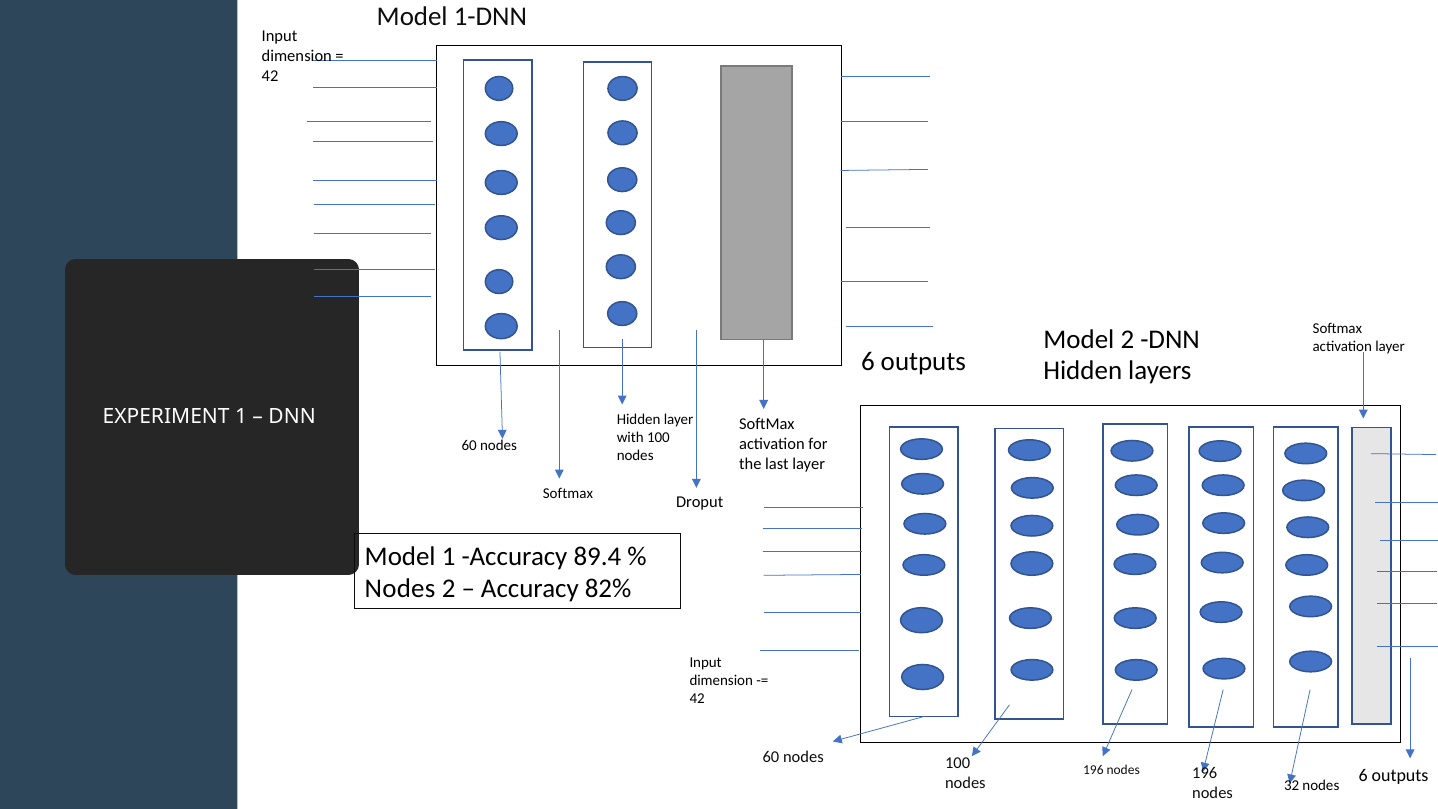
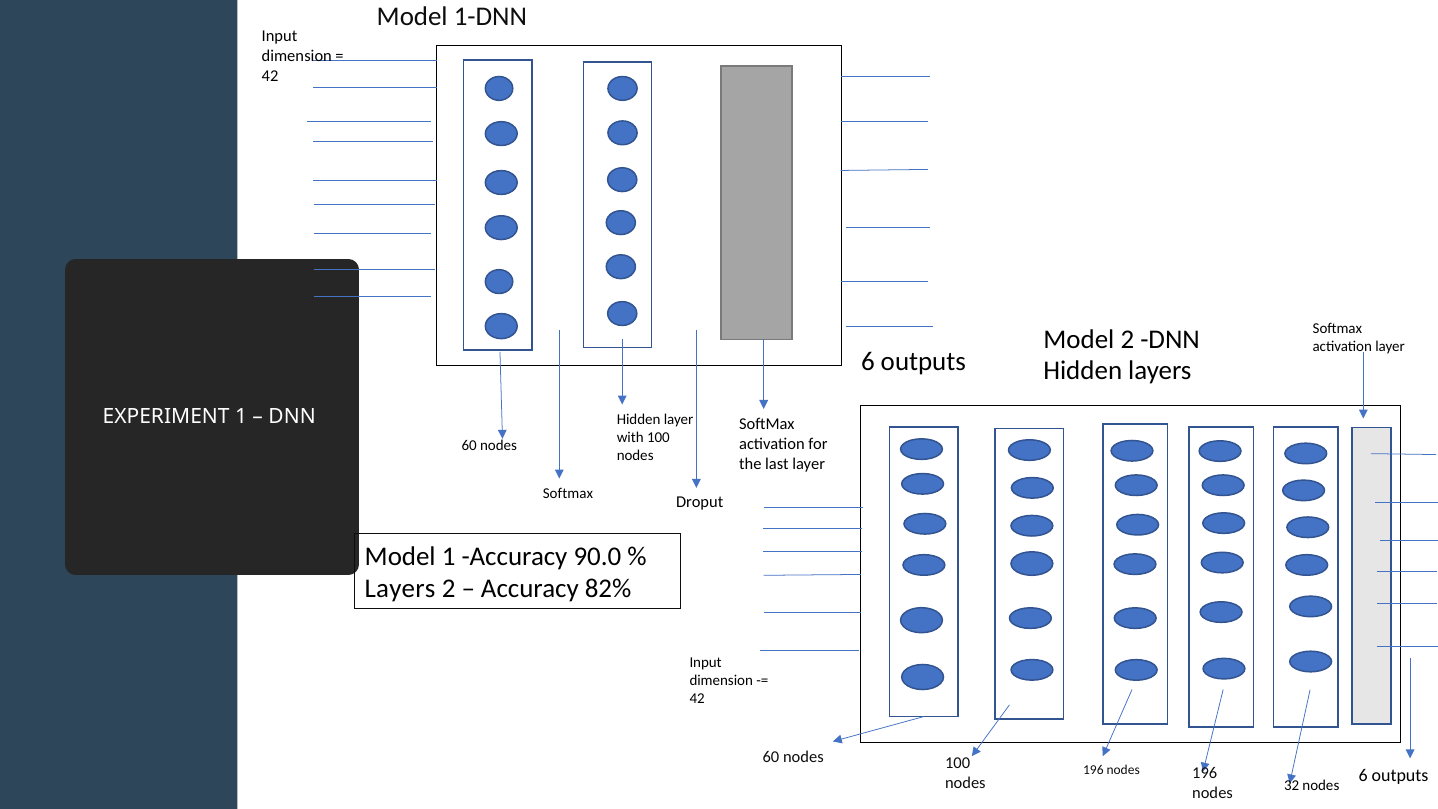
89.4: 89.4 -> 90.0
Nodes at (400, 589): Nodes -> Layers
